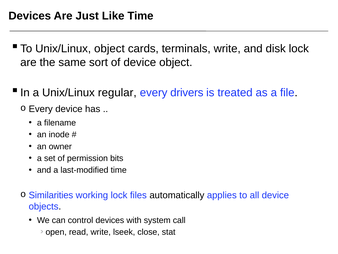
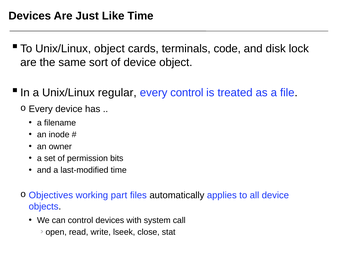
terminals write: write -> code
every drivers: drivers -> control
Similarities: Similarities -> Objectives
working lock: lock -> part
